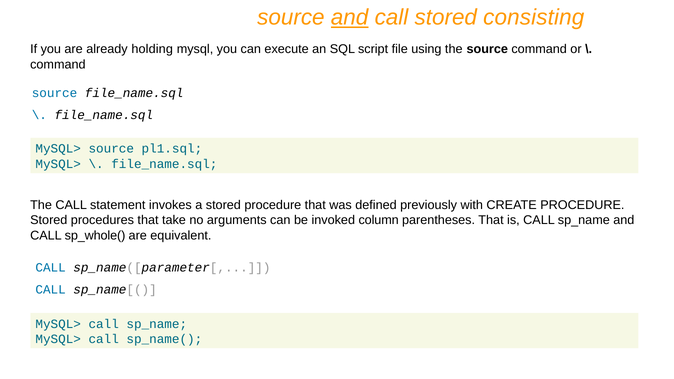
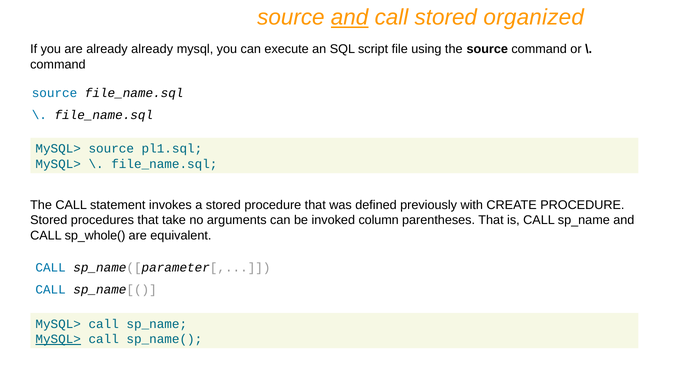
consisting: consisting -> organized
already holding: holding -> already
MySQL> at (58, 339) underline: none -> present
